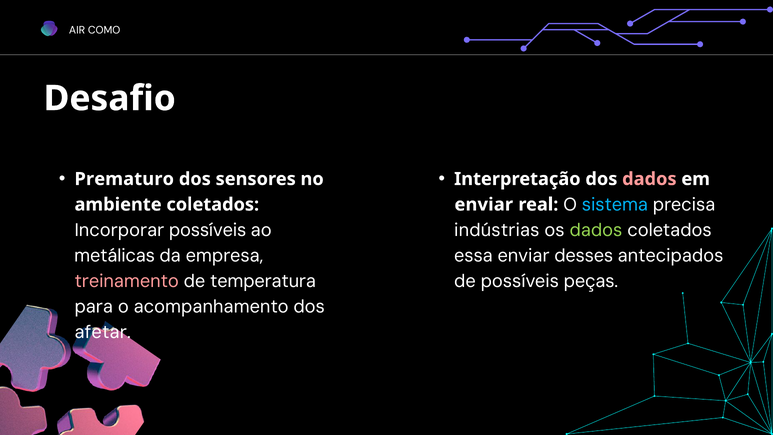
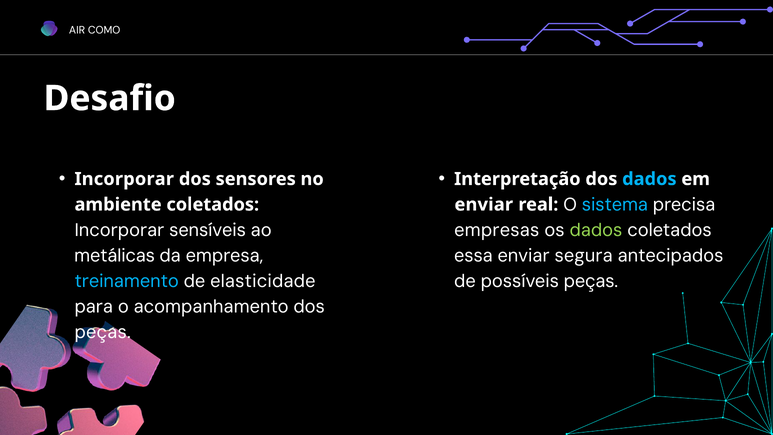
Prematuro at (124, 179): Prematuro -> Incorporar
dados at (649, 179) colour: pink -> light blue
Incorporar possíveis: possíveis -> sensíveis
indústrias: indústrias -> empresas
desses: desses -> segura
treinamento colour: pink -> light blue
temperatura: temperatura -> elasticidade
afetar at (103, 332): afetar -> peças
